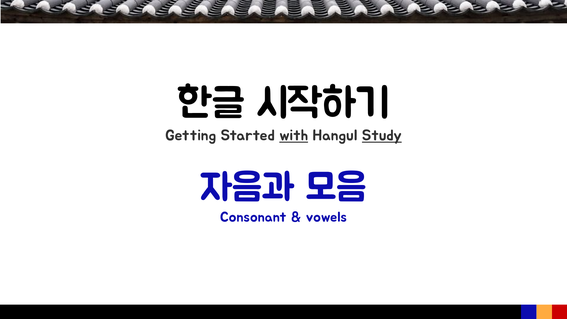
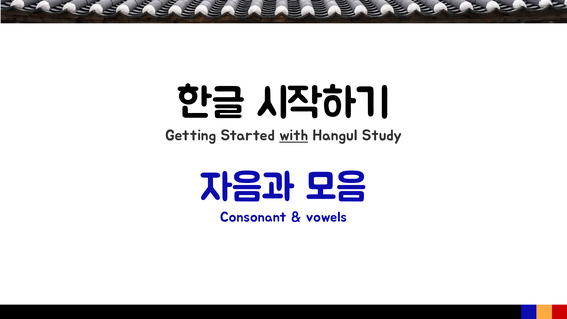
Study underline: present -> none
